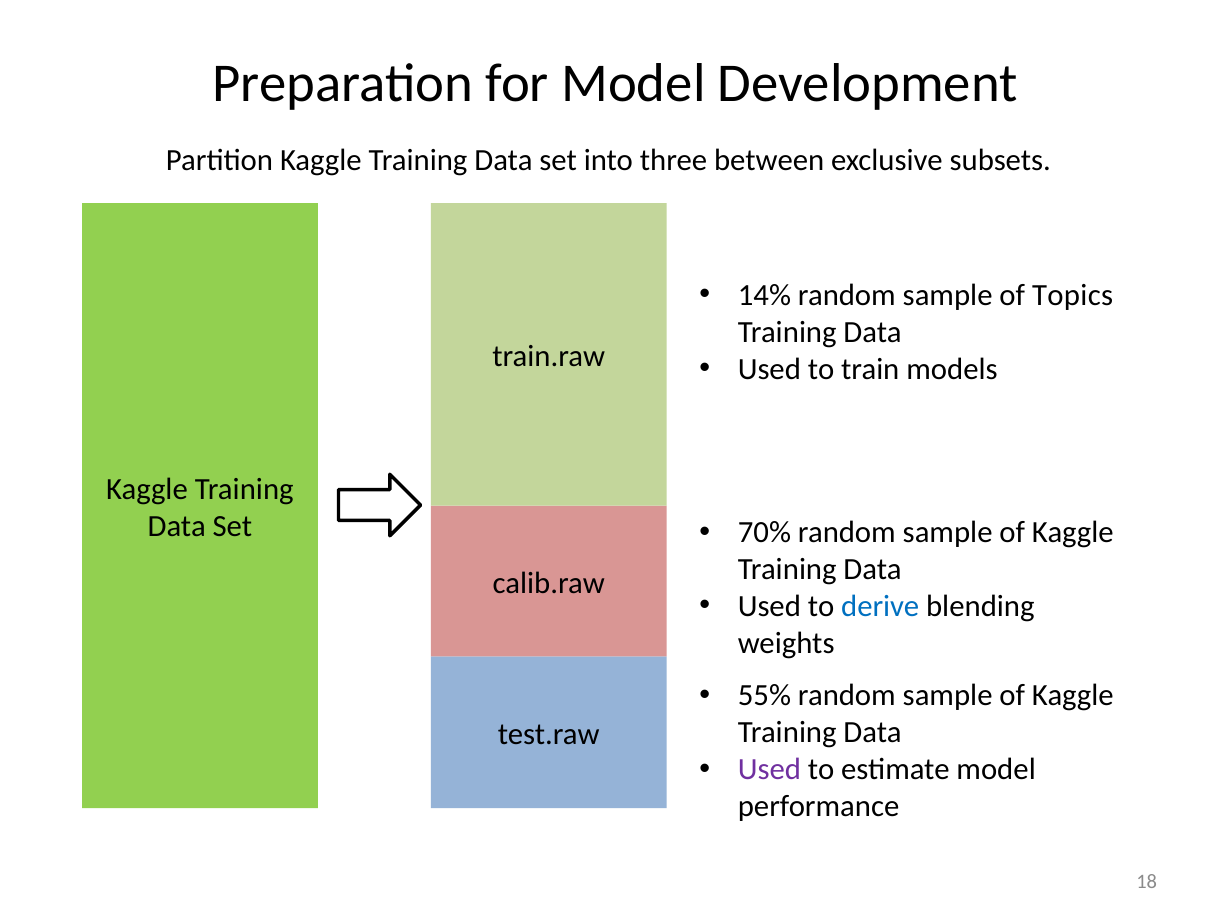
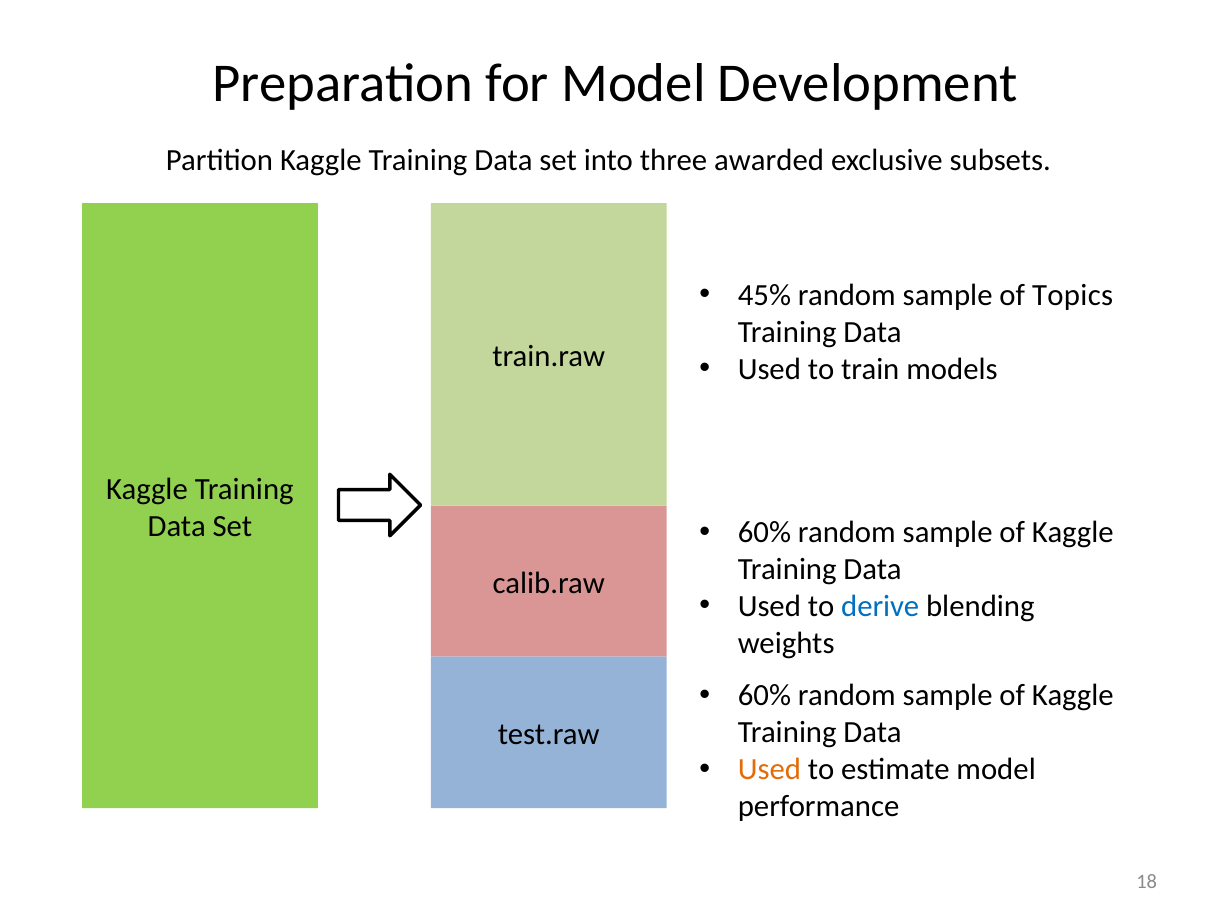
between: between -> awarded
14%: 14% -> 45%
70% at (764, 533): 70% -> 60%
55% at (764, 696): 55% -> 60%
Used at (769, 770) colour: purple -> orange
